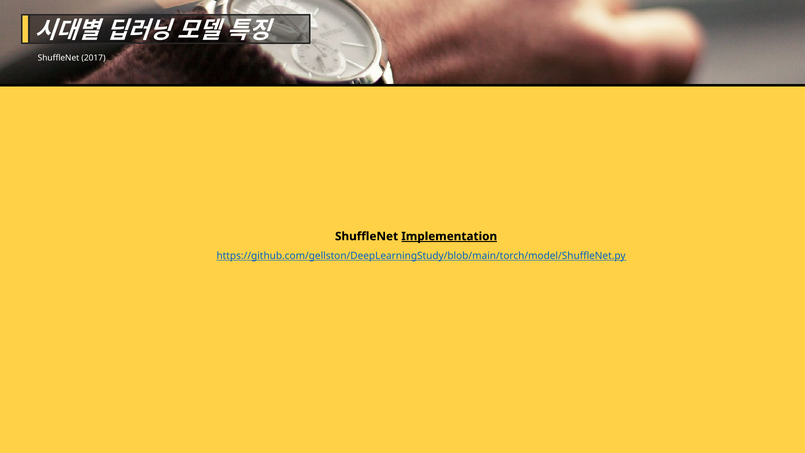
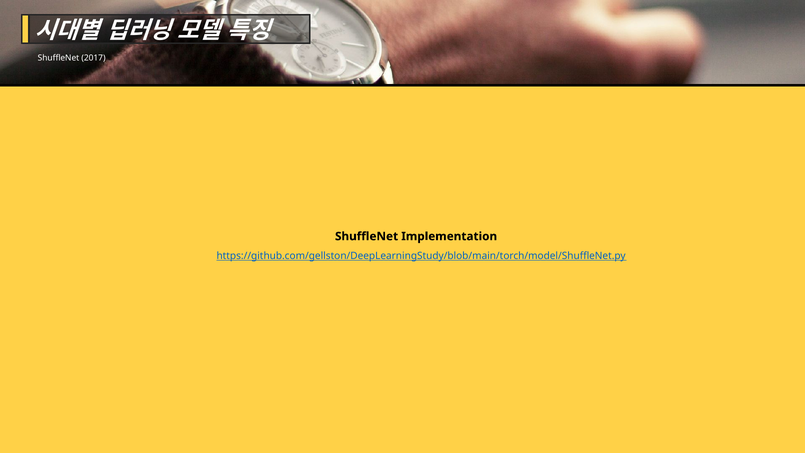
Implementation underline: present -> none
